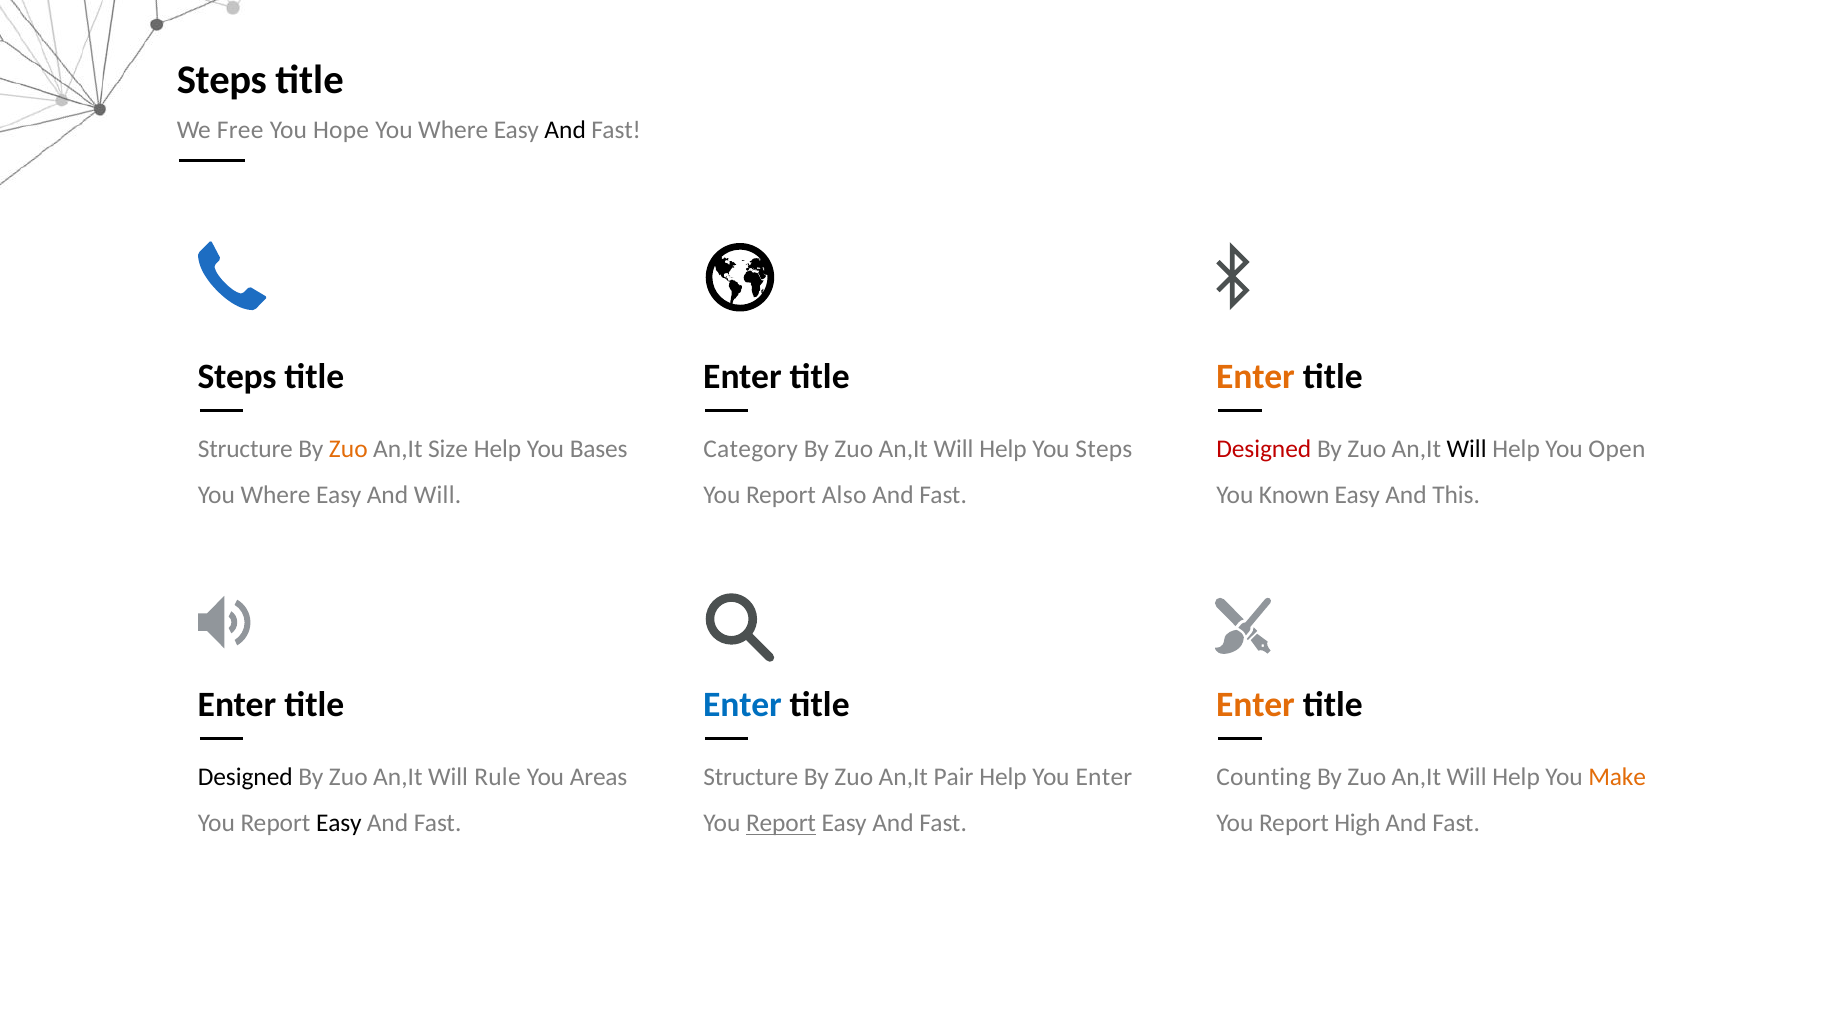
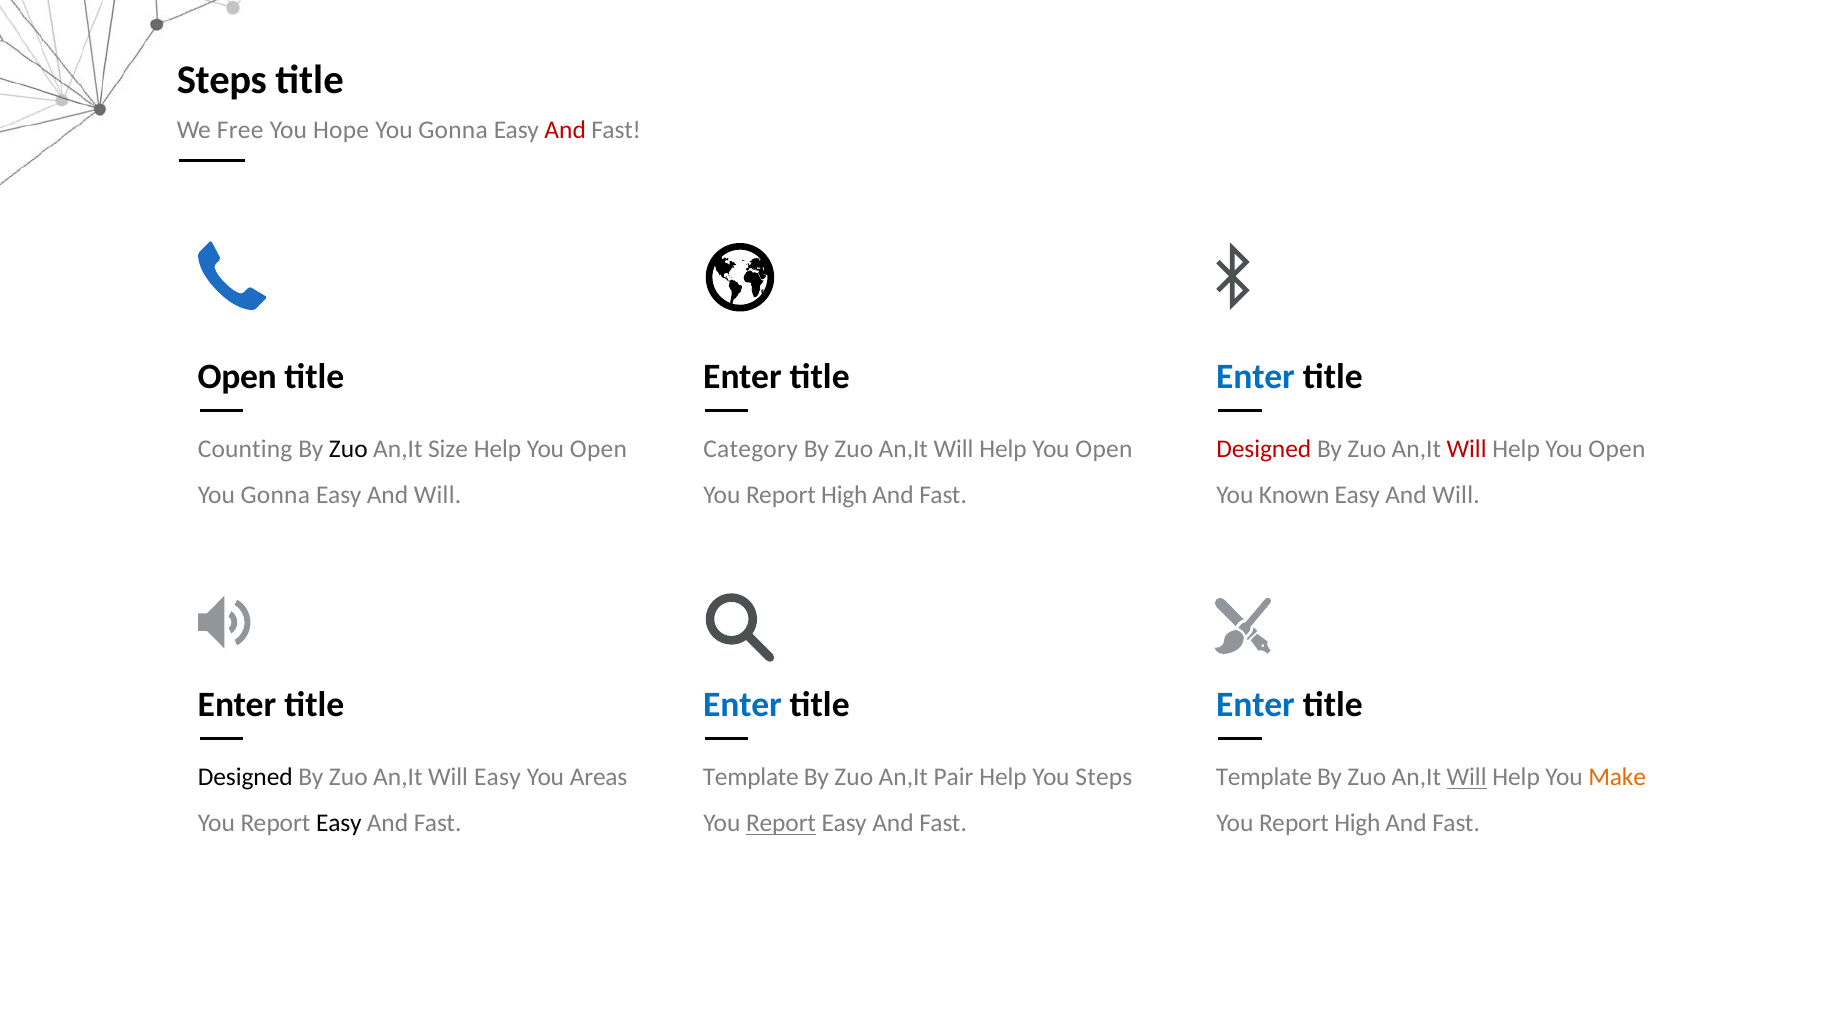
Where at (453, 130): Where -> Gonna
And at (565, 130) colour: black -> red
Steps at (237, 377): Steps -> Open
Enter at (1256, 377) colour: orange -> blue
Structure at (245, 449): Structure -> Counting
Zuo at (348, 449) colour: orange -> black
Bases at (599, 449): Bases -> Open
Steps at (1104, 449): Steps -> Open
Will at (1467, 449) colour: black -> red
Where at (276, 495): Where -> Gonna
Also at (844, 495): Also -> High
This at (1456, 495): This -> Will
Enter at (1256, 705) colour: orange -> blue
Will Rule: Rule -> Easy
Structure at (751, 777): Structure -> Template
You Enter: Enter -> Steps
Counting at (1264, 777): Counting -> Template
Will at (1467, 777) underline: none -> present
